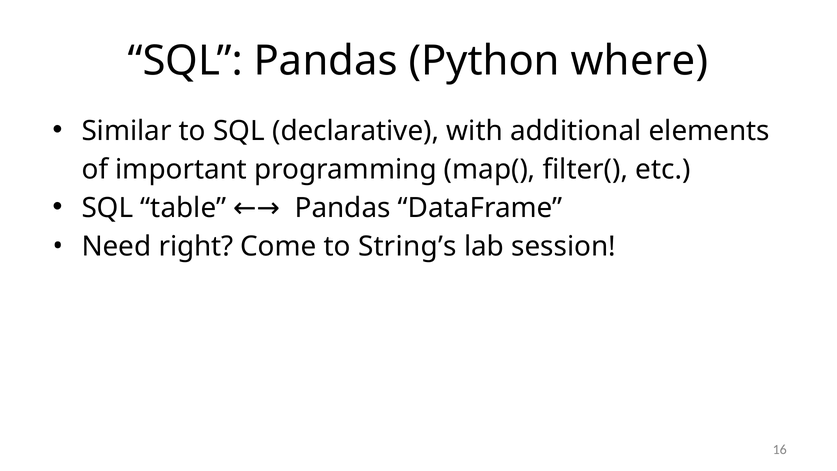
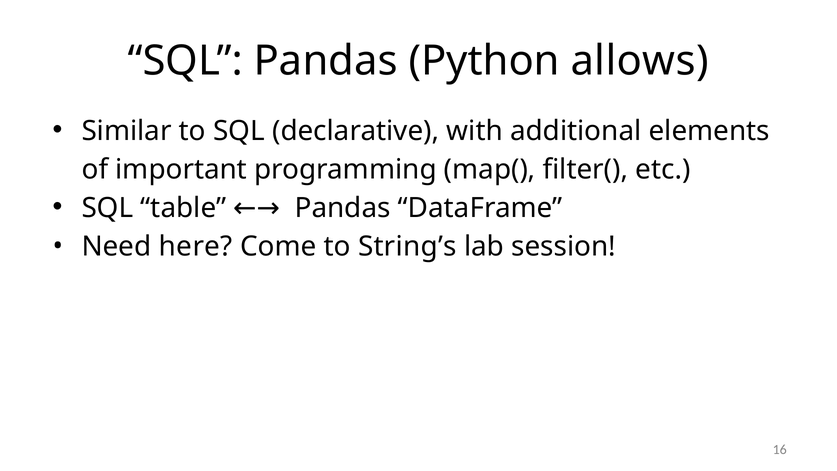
where: where -> allows
right: right -> here
